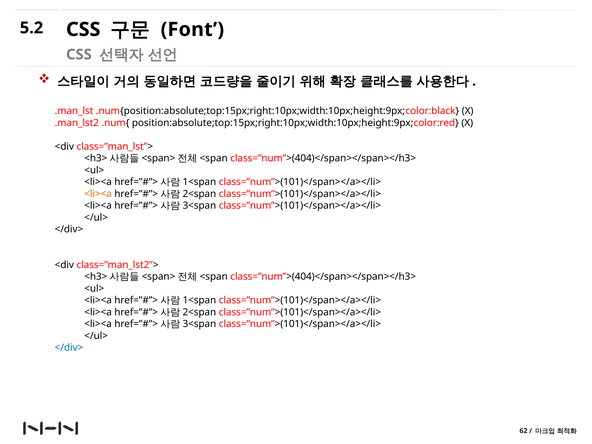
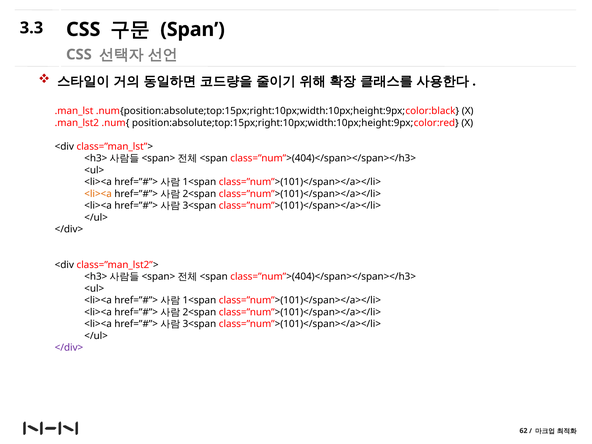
5.2: 5.2 -> 3.3
Font: Font -> Span
</div> at (69, 348) colour: blue -> purple
